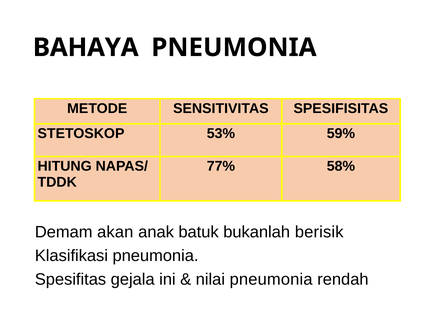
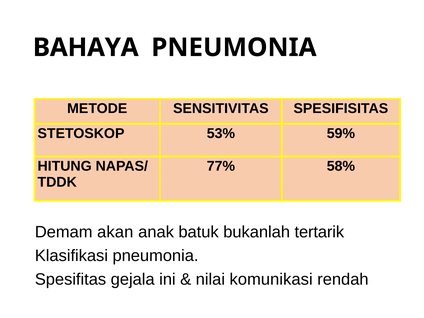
berisik: berisik -> tertarik
nilai pneumonia: pneumonia -> komunikasi
